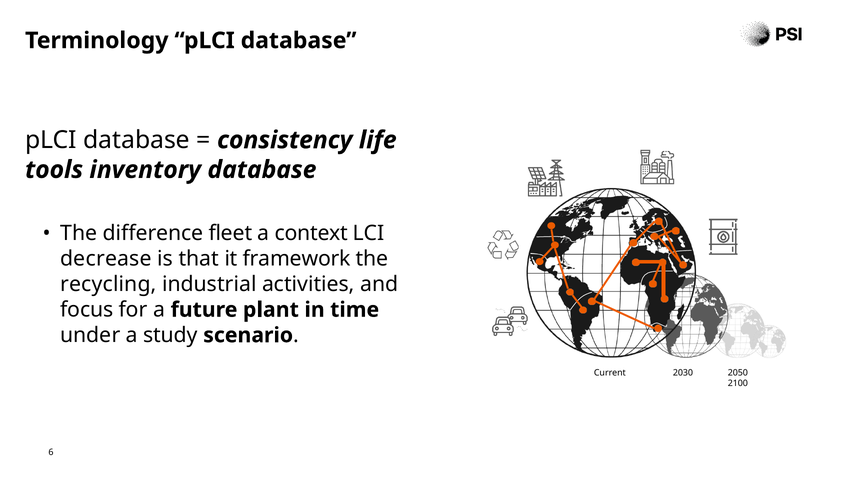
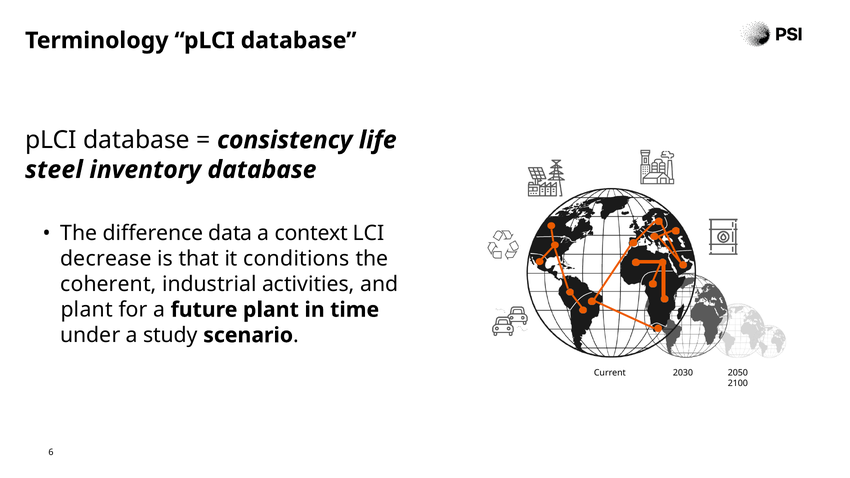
tools: tools -> steel
fleet: fleet -> data
framework: framework -> conditions
recycling: recycling -> coherent
focus at (87, 310): focus -> plant
